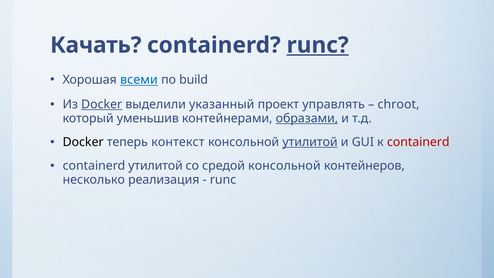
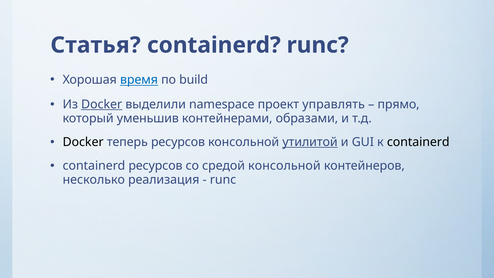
Качать: Качать -> Статья
runc at (318, 45) underline: present -> none
всеми: всеми -> время
указанный: указанный -> namespace
chroot: chroot -> прямо
образами underline: present -> none
теперь контекст: контекст -> ресурсов
containerd at (418, 142) colour: red -> black
containerd утилитой: утилитой -> ресурсов
